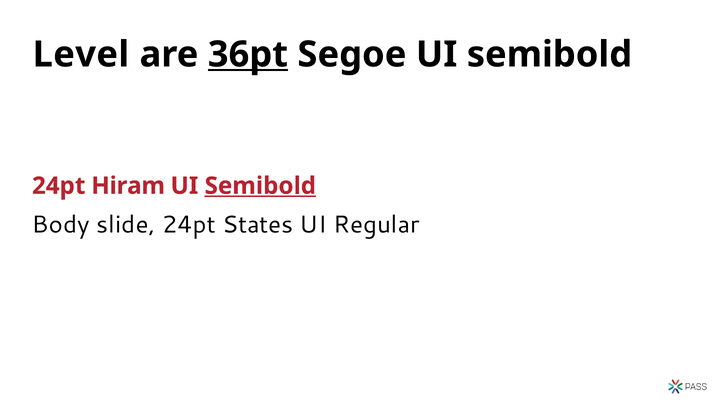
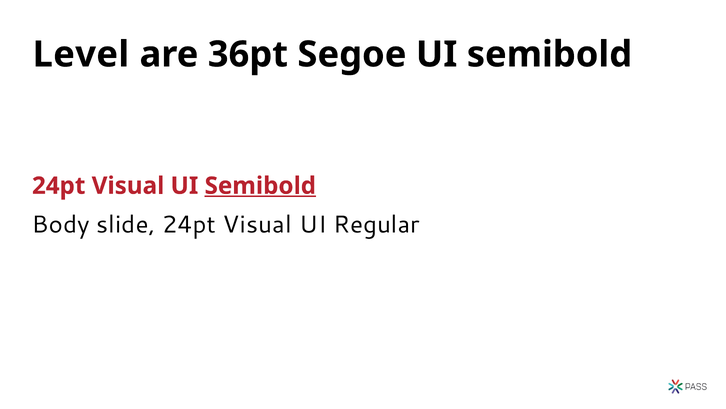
36pt underline: present -> none
Hiram at (128, 186): Hiram -> Visual
States at (258, 224): States -> Visual
